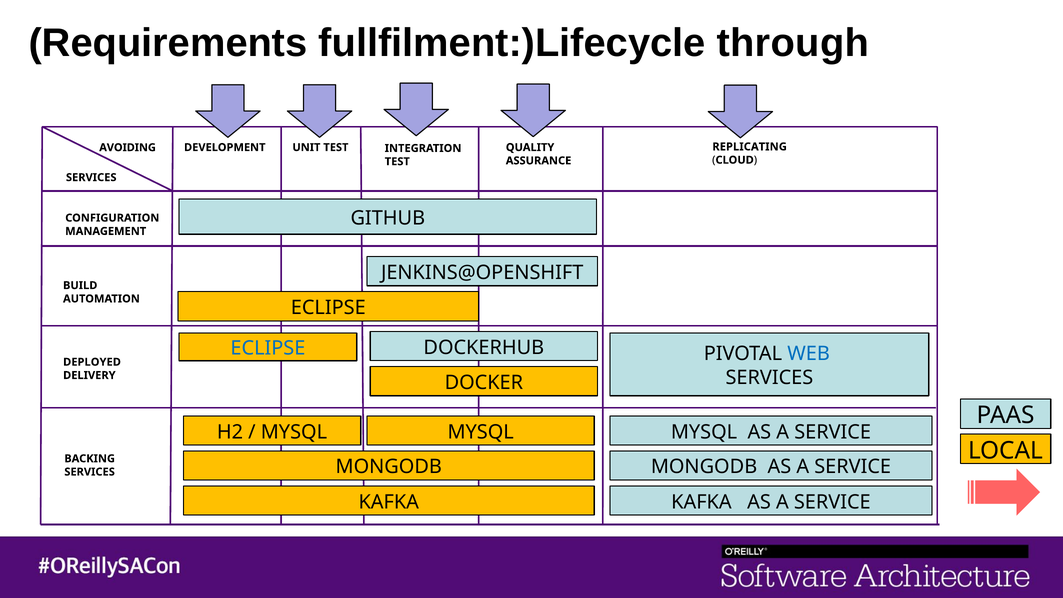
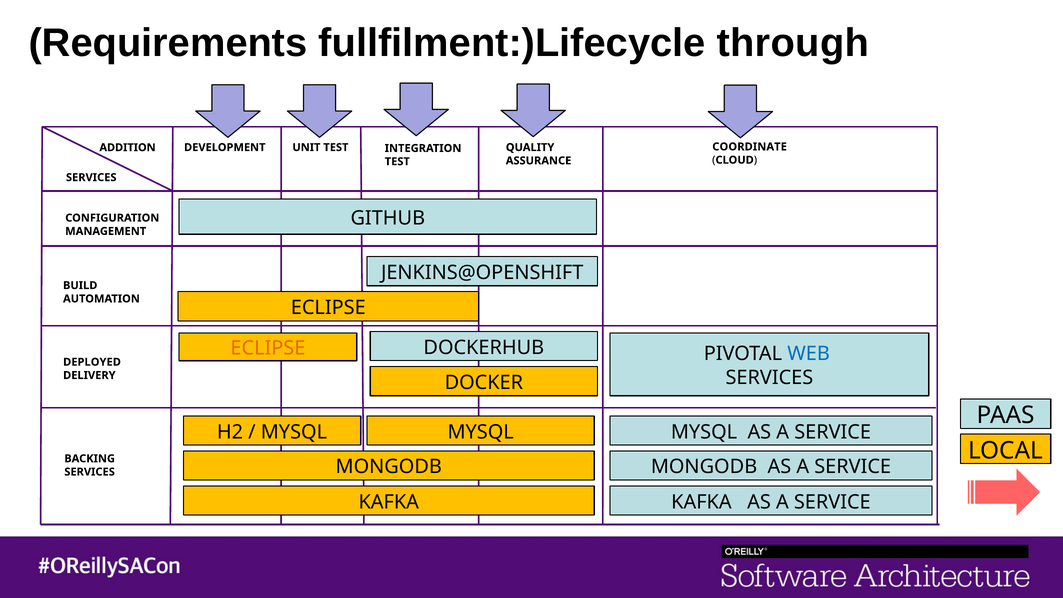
REPLICATING: REPLICATING -> COORDINATE
AVOIDING: AVOIDING -> ADDITION
ECLIPSE at (268, 348) colour: blue -> orange
